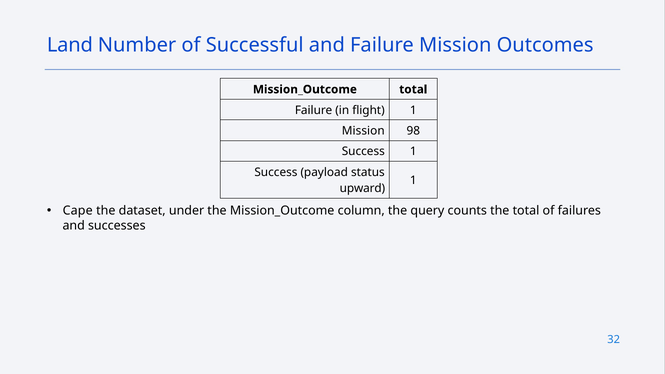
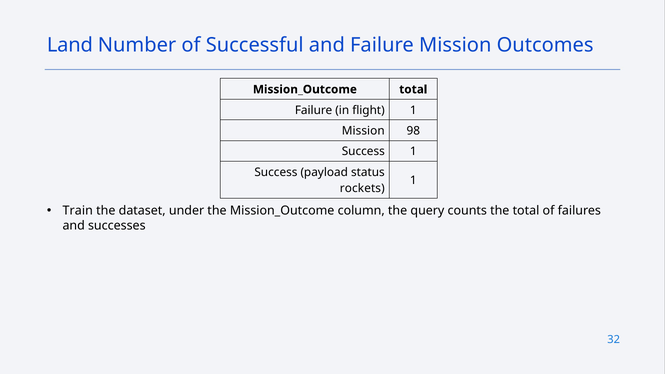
upward: upward -> rockets
Cape: Cape -> Train
